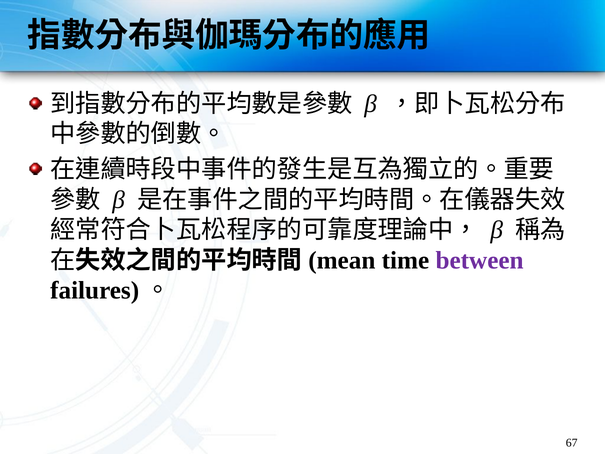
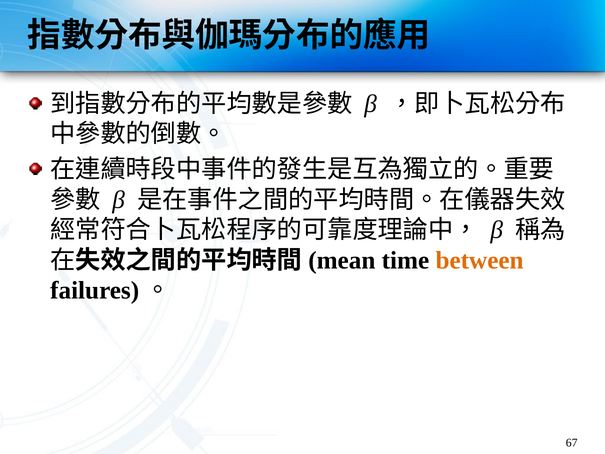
between colour: purple -> orange
